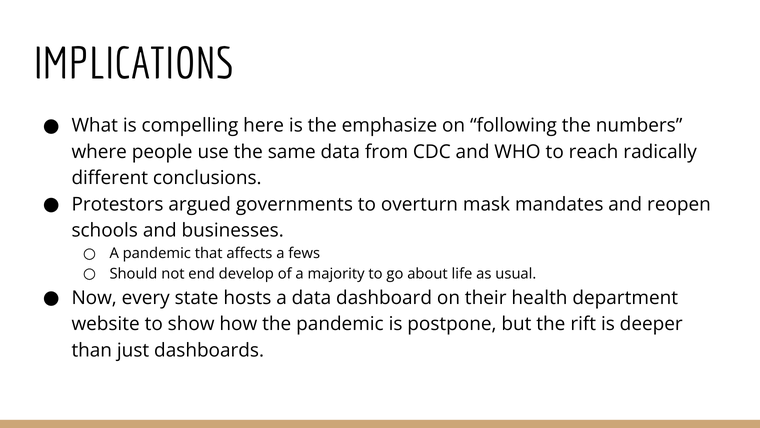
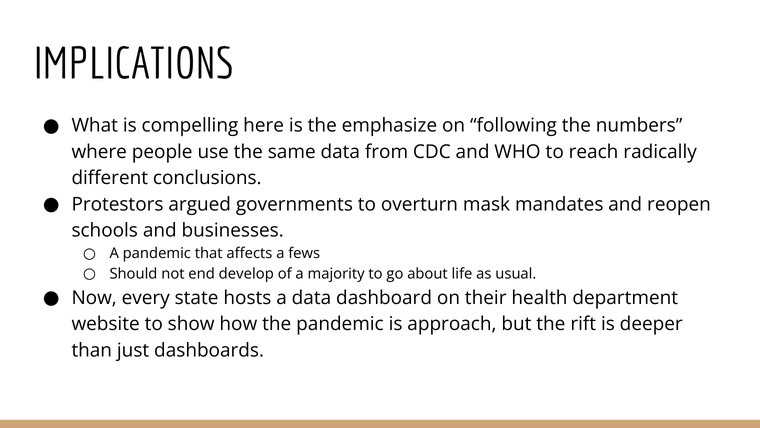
postpone: postpone -> approach
